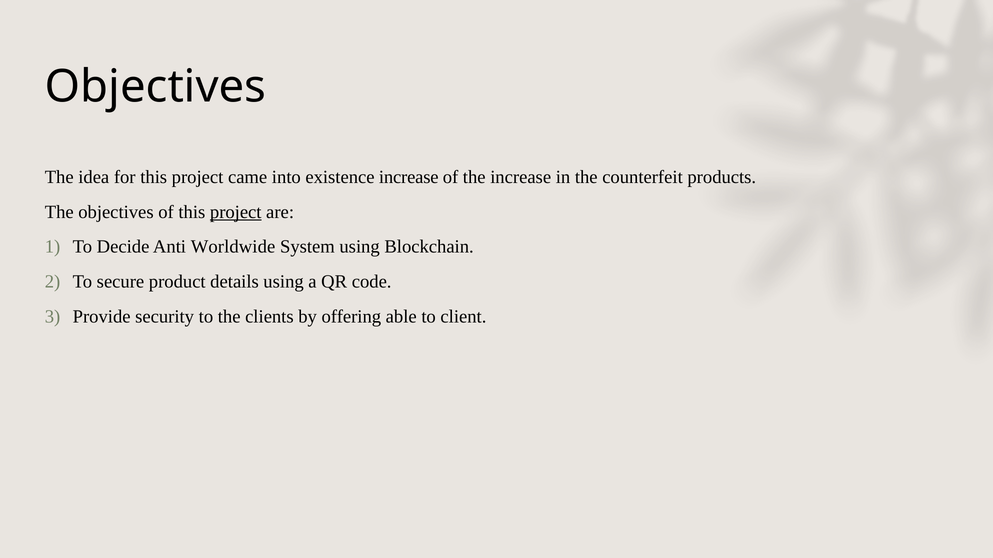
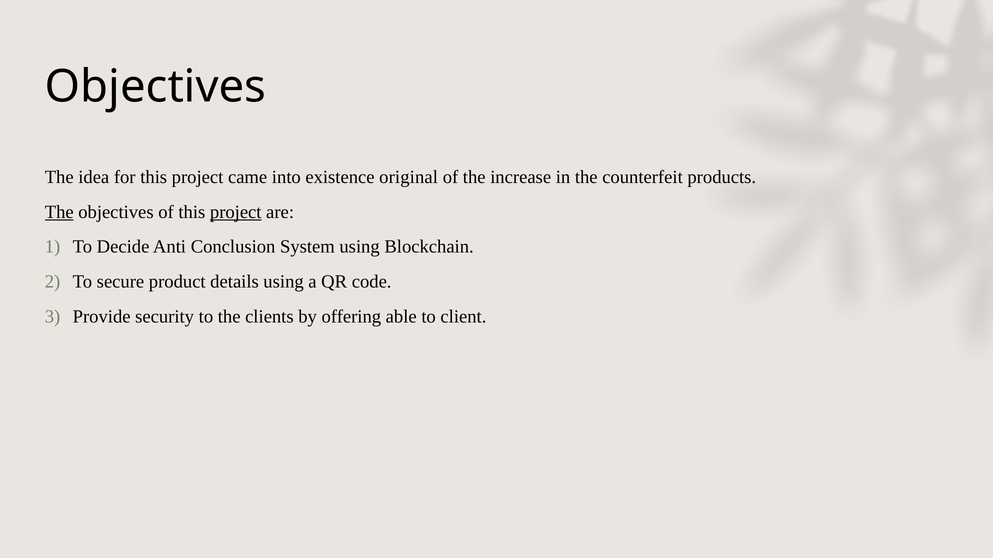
existence increase: increase -> original
The at (59, 212) underline: none -> present
Worldwide: Worldwide -> Conclusion
